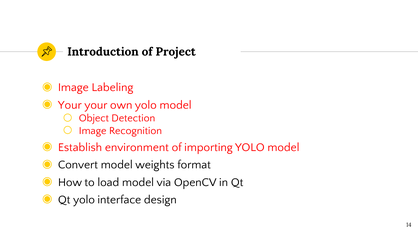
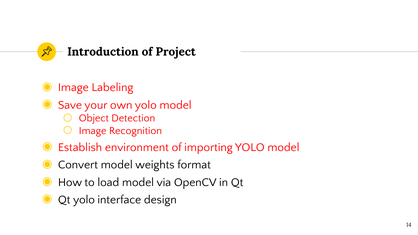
Your at (70, 105): Your -> Save
